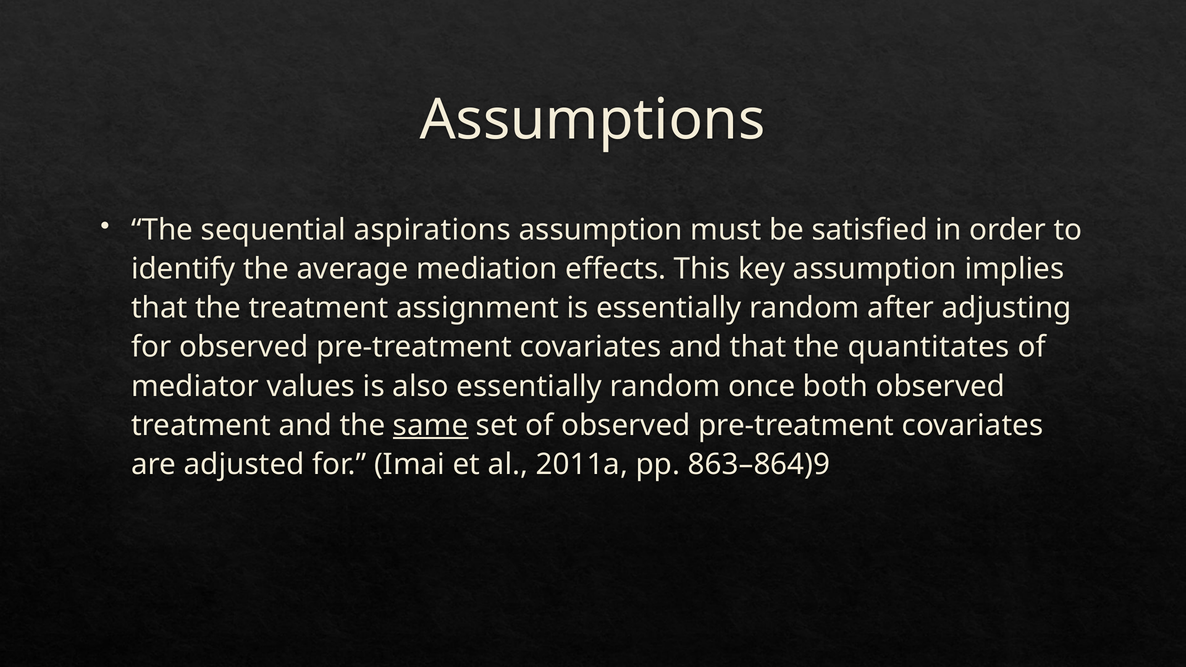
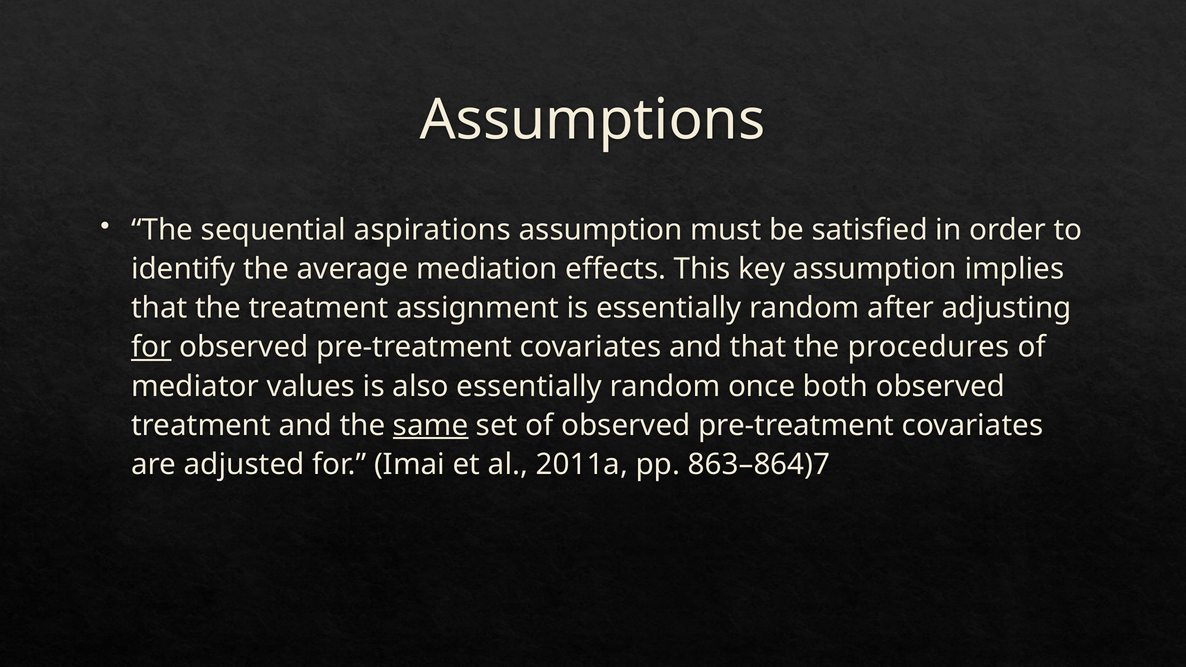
for at (151, 347) underline: none -> present
quantitates: quantitates -> procedures
863–864)9: 863–864)9 -> 863–864)7
